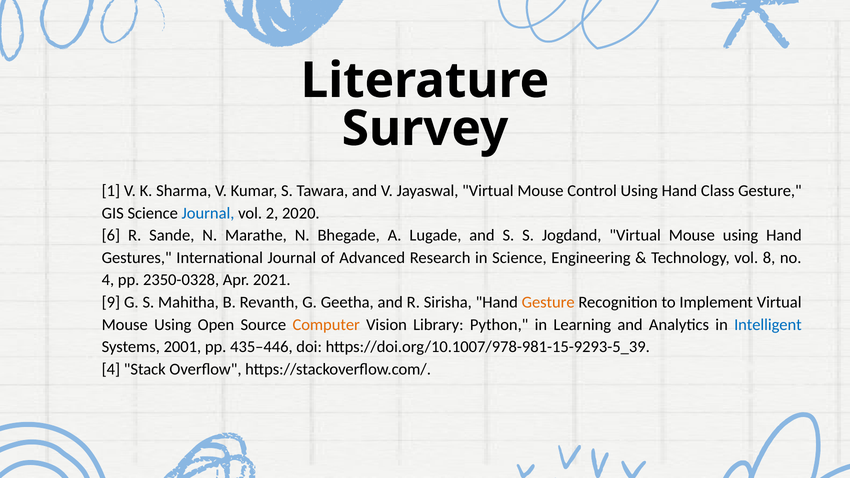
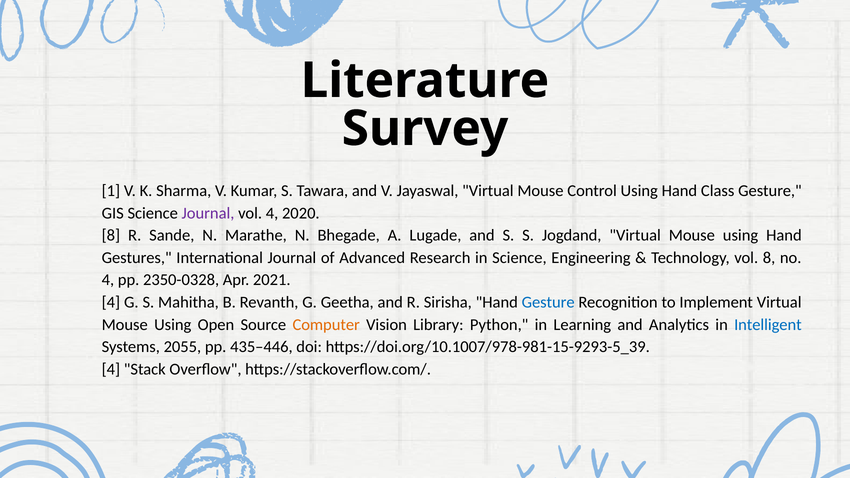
Journal at (208, 213) colour: blue -> purple
vol 2: 2 -> 4
6 at (111, 235): 6 -> 8
9 at (111, 302): 9 -> 4
Gesture at (548, 302) colour: orange -> blue
2001: 2001 -> 2055
